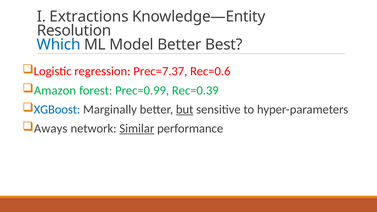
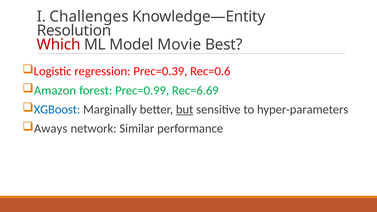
Extractions: Extractions -> Challenges
Which colour: blue -> red
Model Better: Better -> Movie
Prec=7.37: Prec=7.37 -> Prec=0.39
Rec=0.39: Rec=0.39 -> Rec=6.69
Similar underline: present -> none
